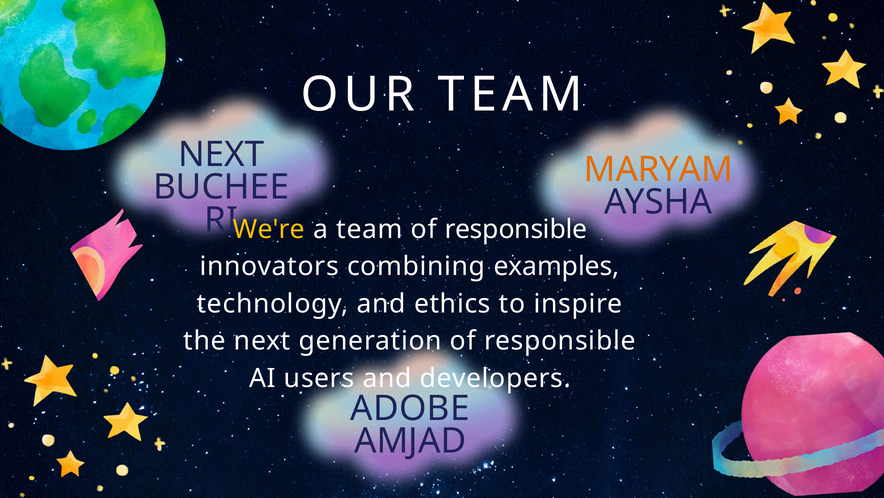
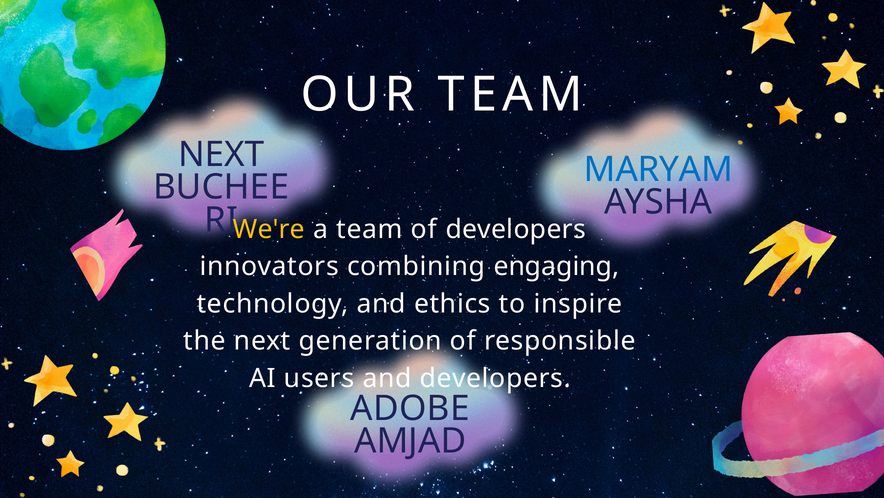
MARYAM colour: orange -> blue
team of responsible: responsible -> developers
examples: examples -> engaging
